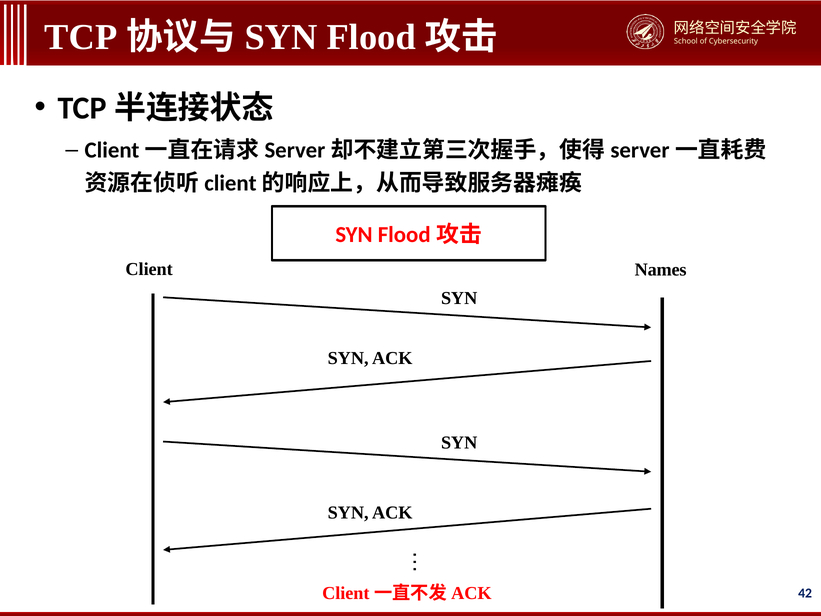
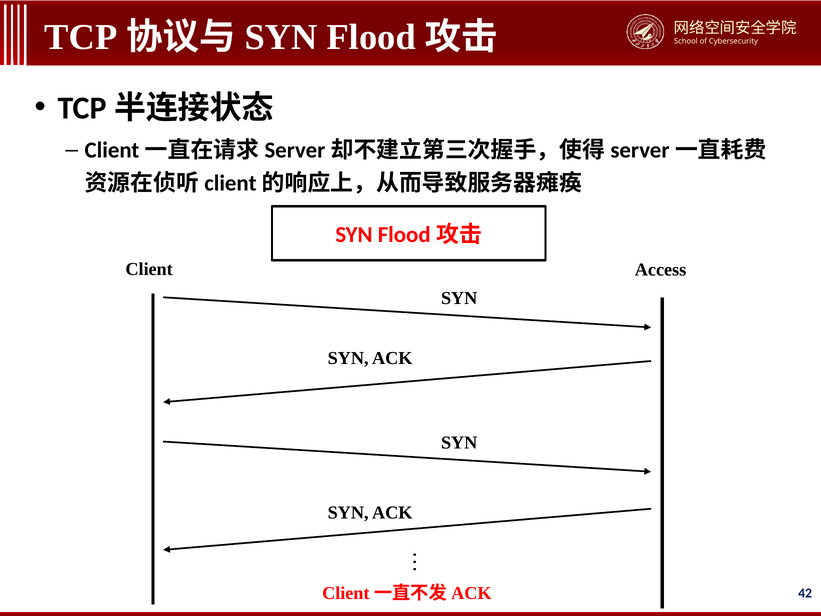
Names: Names -> Access
